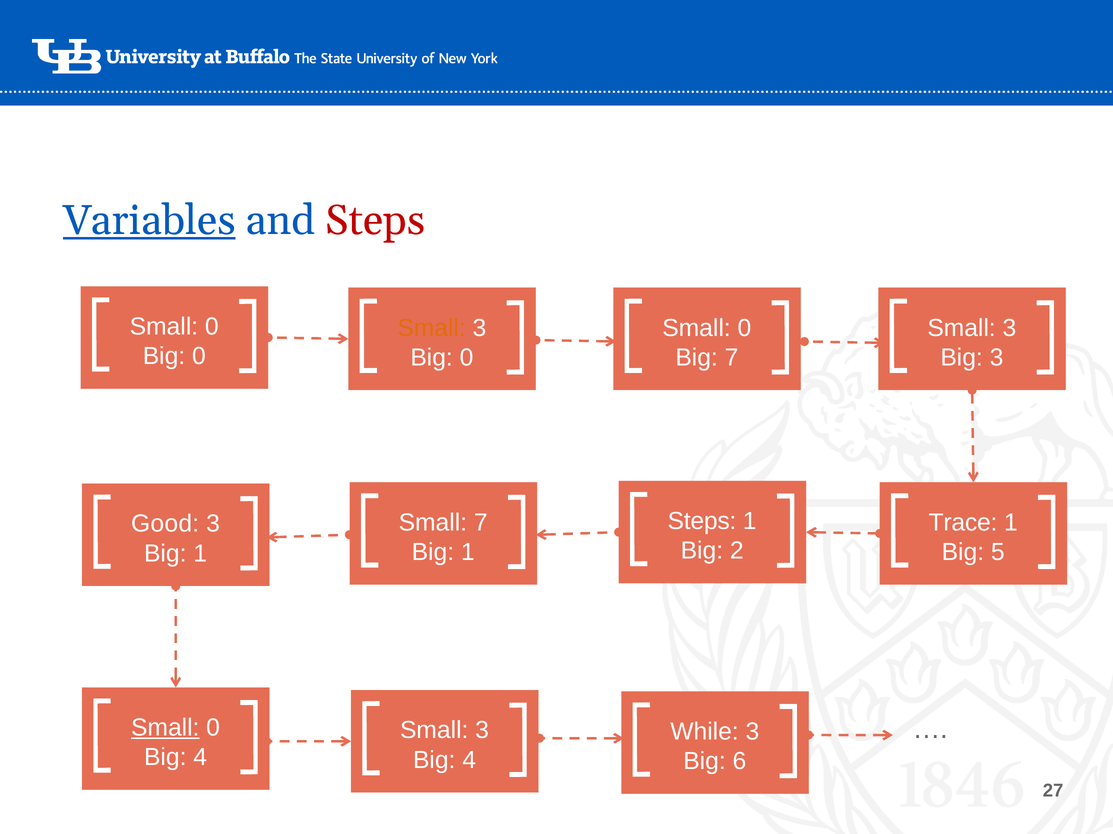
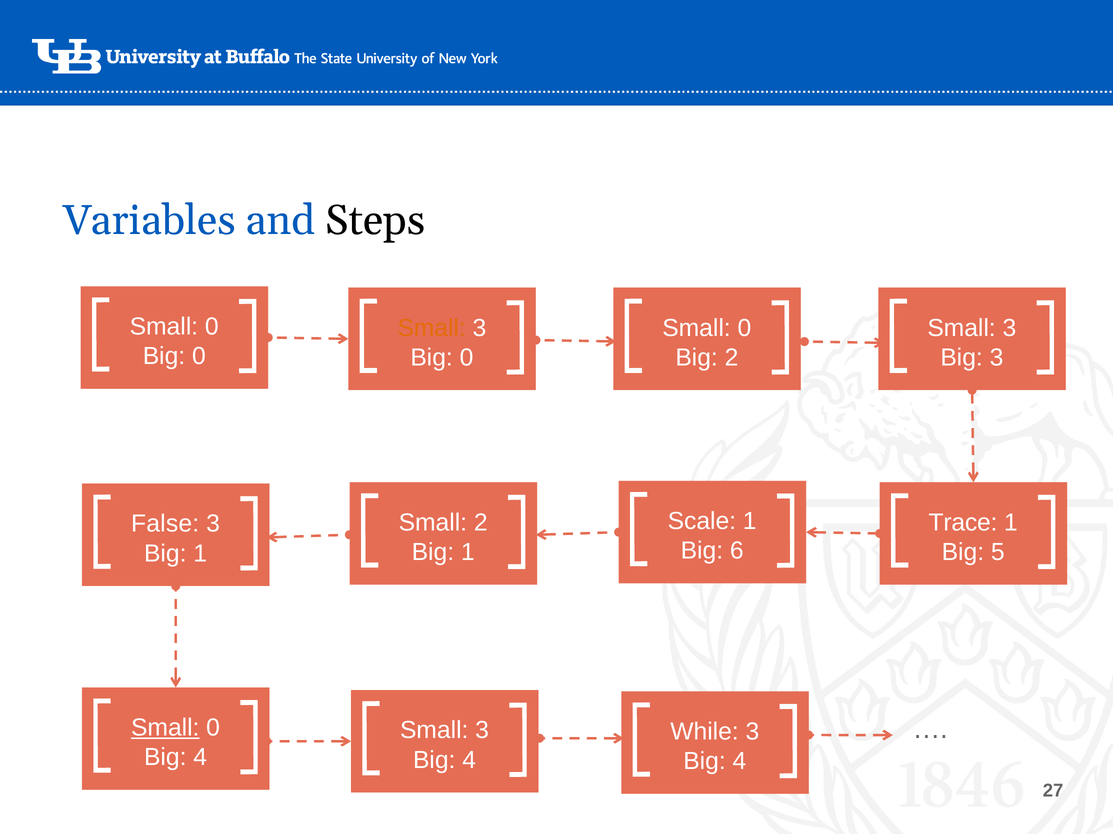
Variables underline: present -> none
Steps at (375, 221) colour: red -> black
Big 7: 7 -> 2
Steps at (702, 522): Steps -> Scale
Small 7: 7 -> 2
Good: Good -> False
2: 2 -> 6
6 at (739, 762): 6 -> 4
